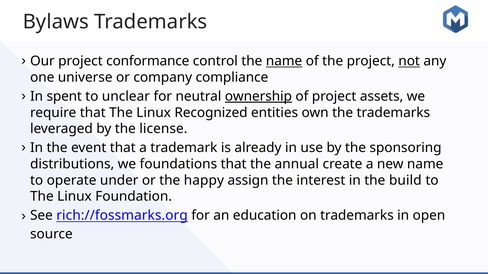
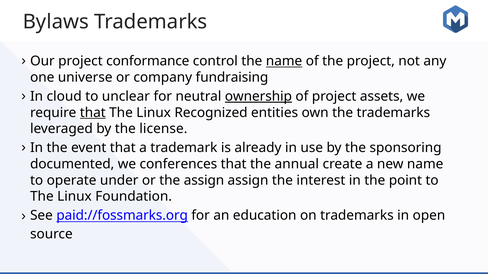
not underline: present -> none
compliance: compliance -> fundraising
spent: spent -> cloud
that at (93, 113) underline: none -> present
distributions: distributions -> documented
foundations: foundations -> conferences
the happy: happy -> assign
build: build -> point
rich://fossmarks.org: rich://fossmarks.org -> paid://fossmarks.org
